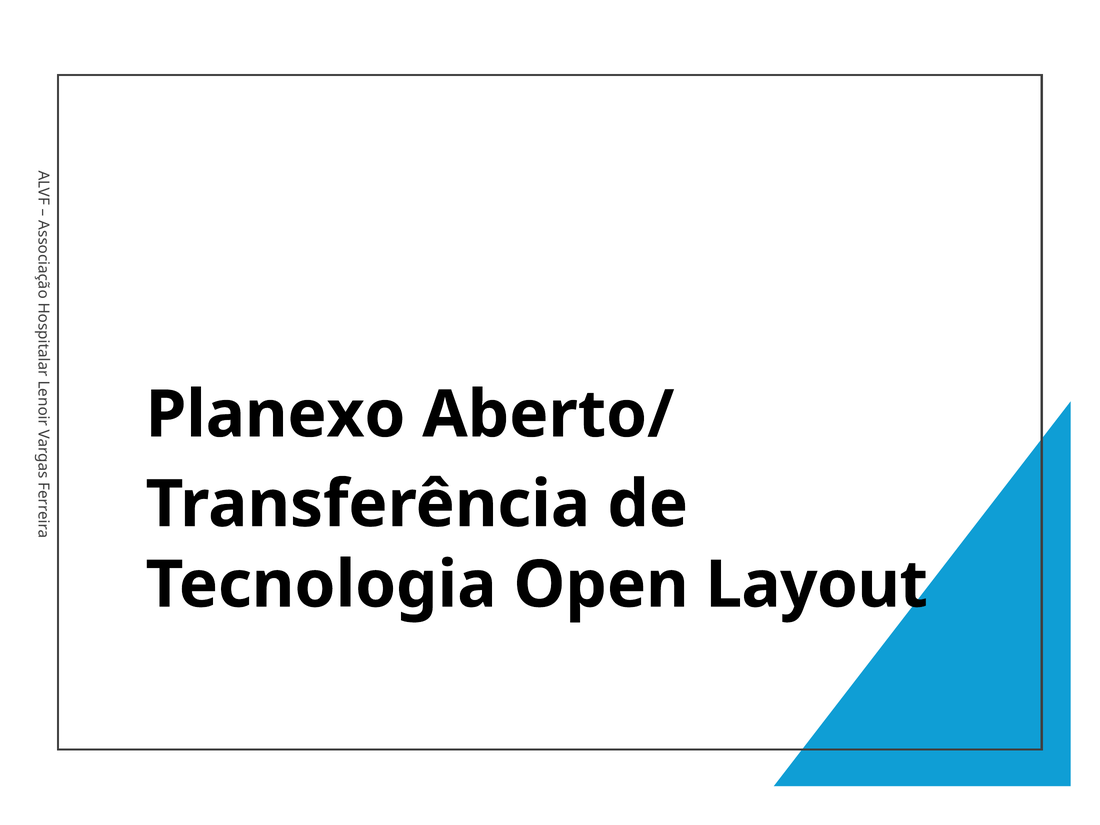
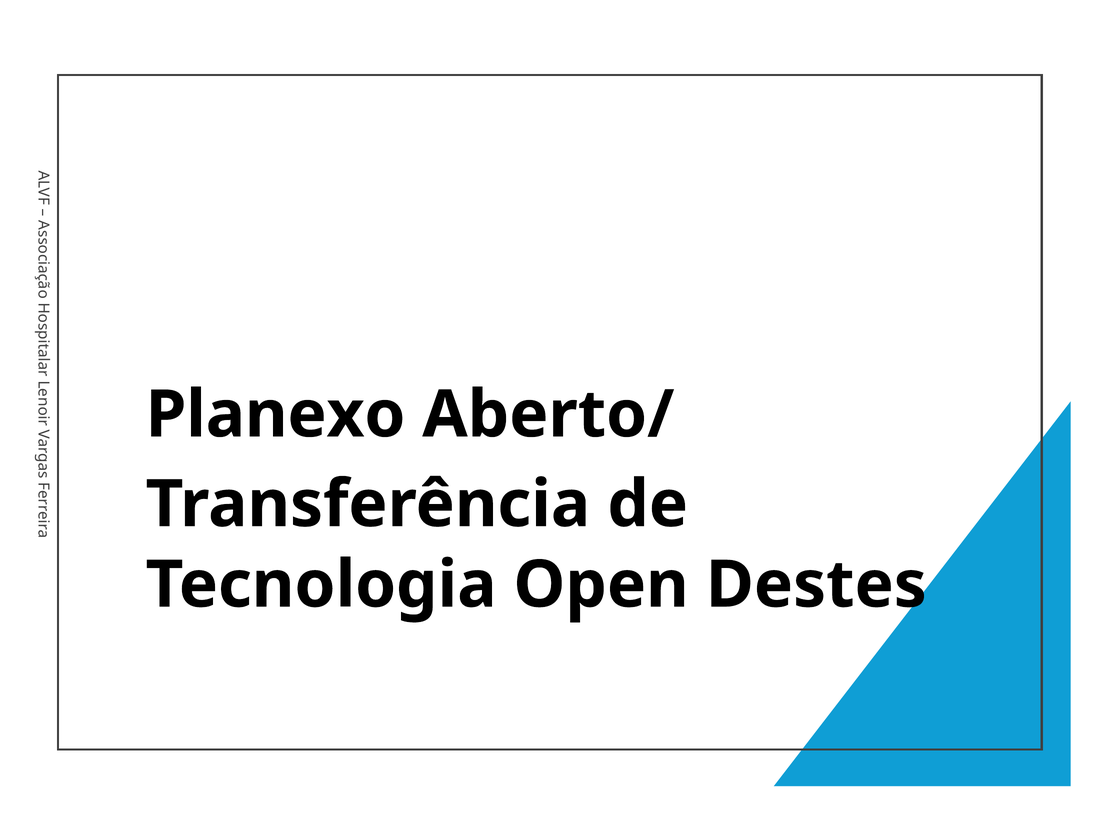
Layout: Layout -> Destes
